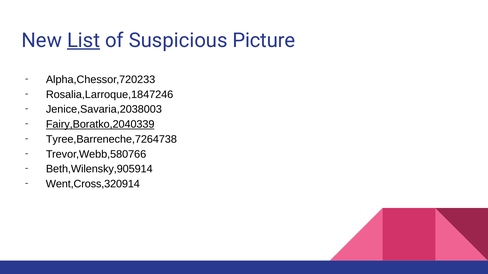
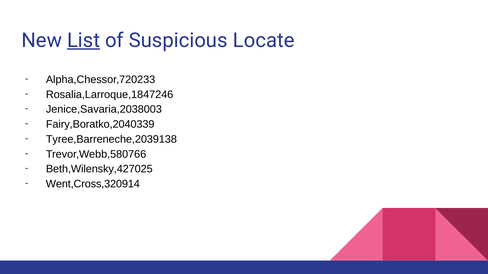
Picture: Picture -> Locate
Fairy,Boratko,2040339 underline: present -> none
Tyree,Barreneche,7264738: Tyree,Barreneche,7264738 -> Tyree,Barreneche,2039138
Beth,Wilensky,905914: Beth,Wilensky,905914 -> Beth,Wilensky,427025
